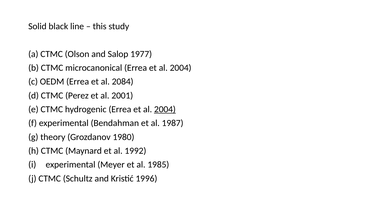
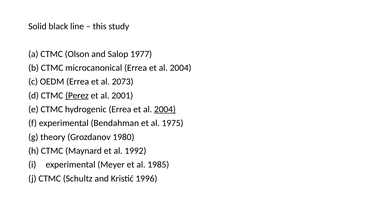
2084: 2084 -> 2073
Perez underline: none -> present
1987: 1987 -> 1975
